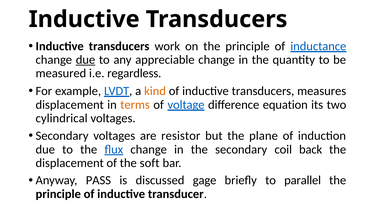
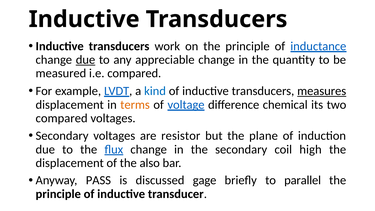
i.e regardless: regardless -> compared
kind colour: orange -> blue
measures underline: none -> present
equation: equation -> chemical
cylindrical at (62, 118): cylindrical -> compared
back: back -> high
soft: soft -> also
